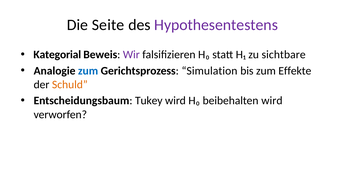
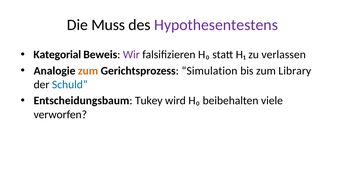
Seite: Seite -> Muss
sichtbare: sichtbare -> verlassen
zum at (88, 71) colour: blue -> orange
Effekte: Effekte -> Library
Schuld colour: orange -> blue
beibehalten wird: wird -> viele
